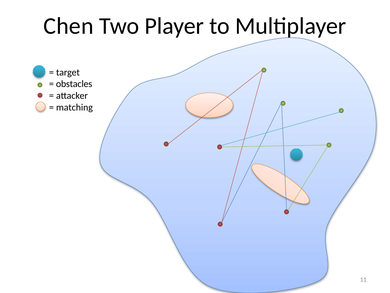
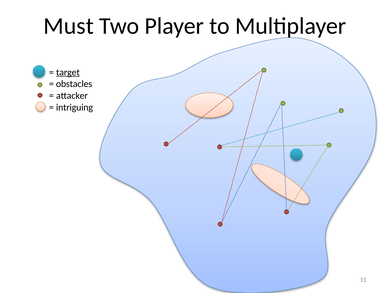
Chen: Chen -> Must
target underline: none -> present
matching: matching -> intriguing
